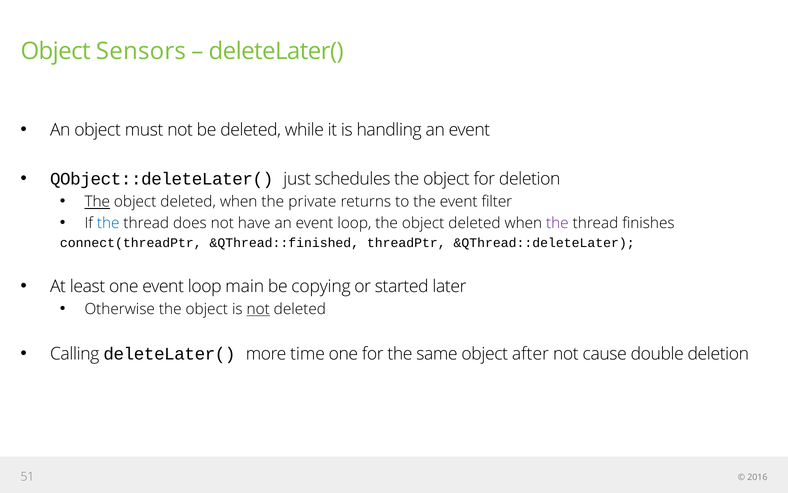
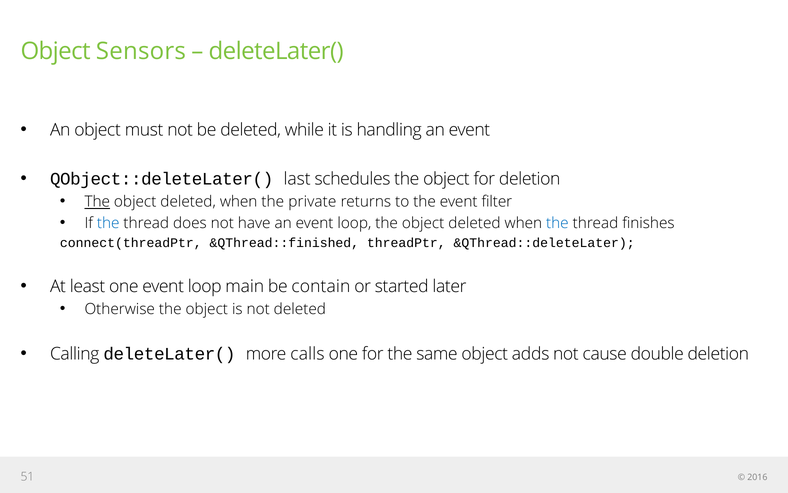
just: just -> last
the at (557, 223) colour: purple -> blue
copying: copying -> contain
not at (258, 309) underline: present -> none
time: time -> calls
after: after -> adds
